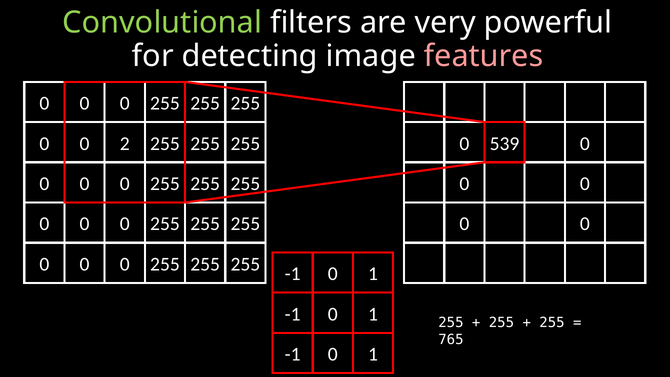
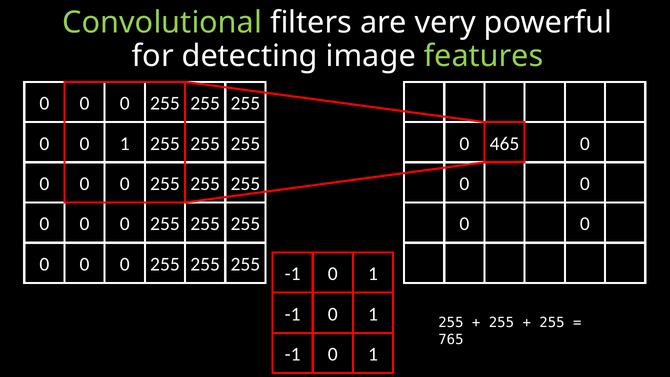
features colour: pink -> light green
2 at (125, 144): 2 -> 1
539: 539 -> 465
